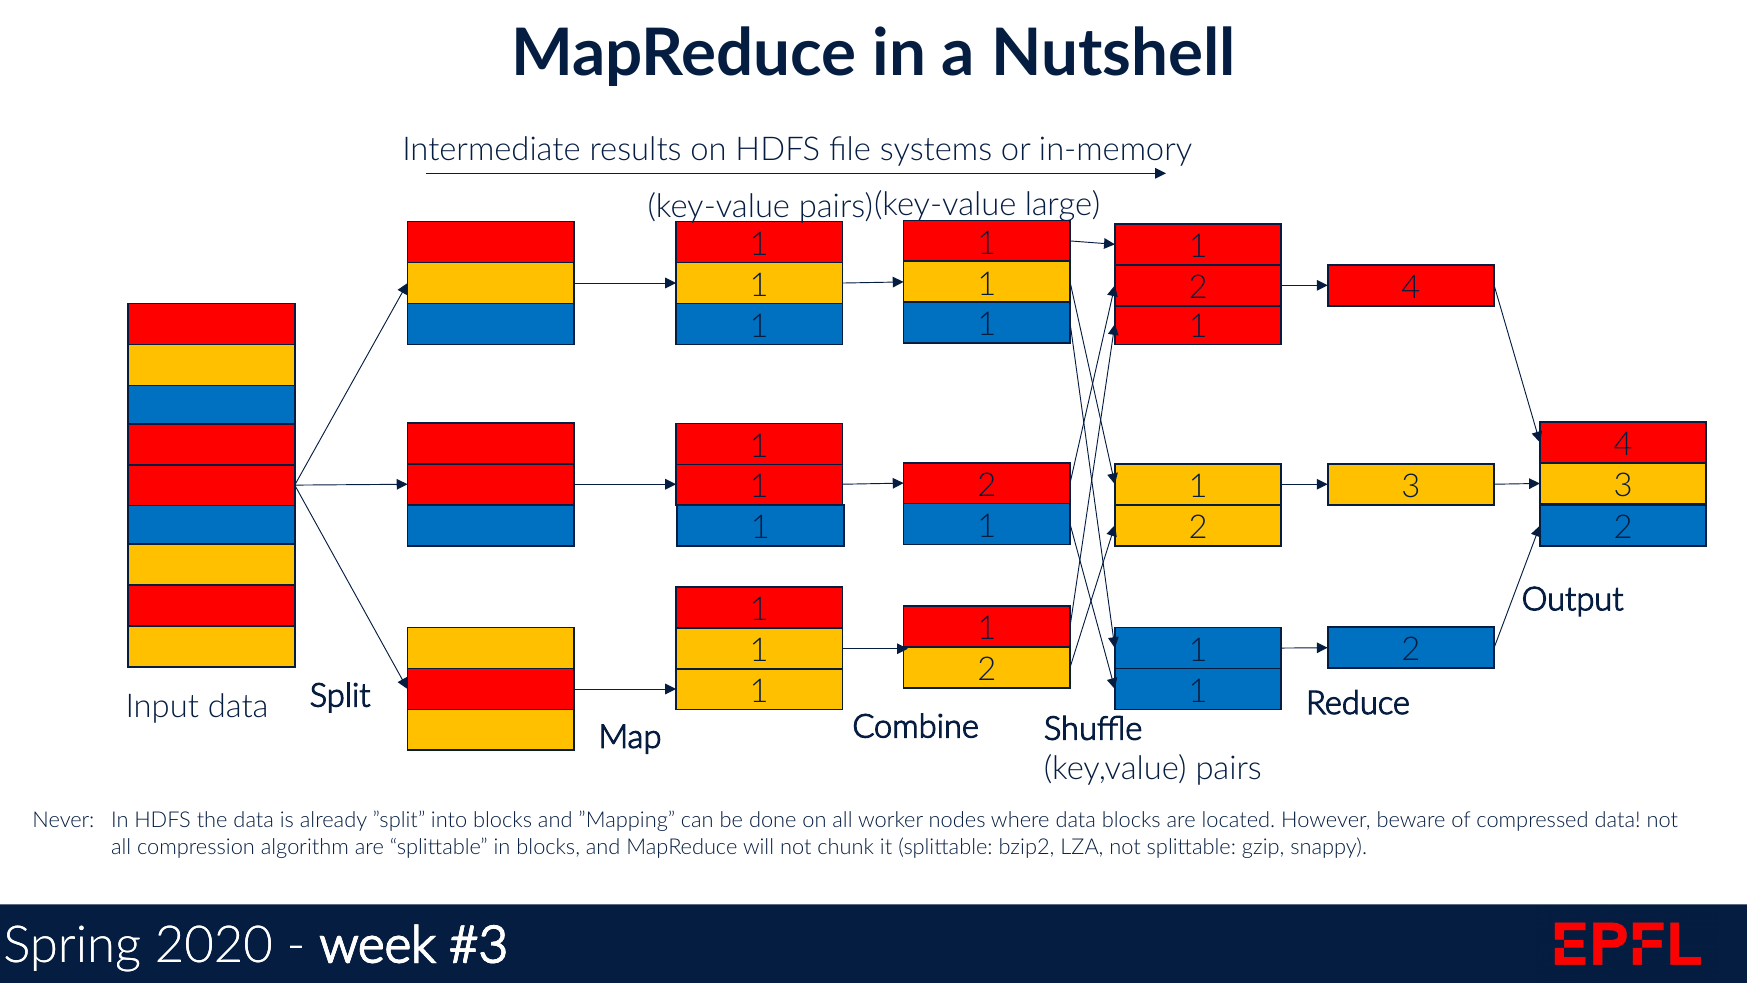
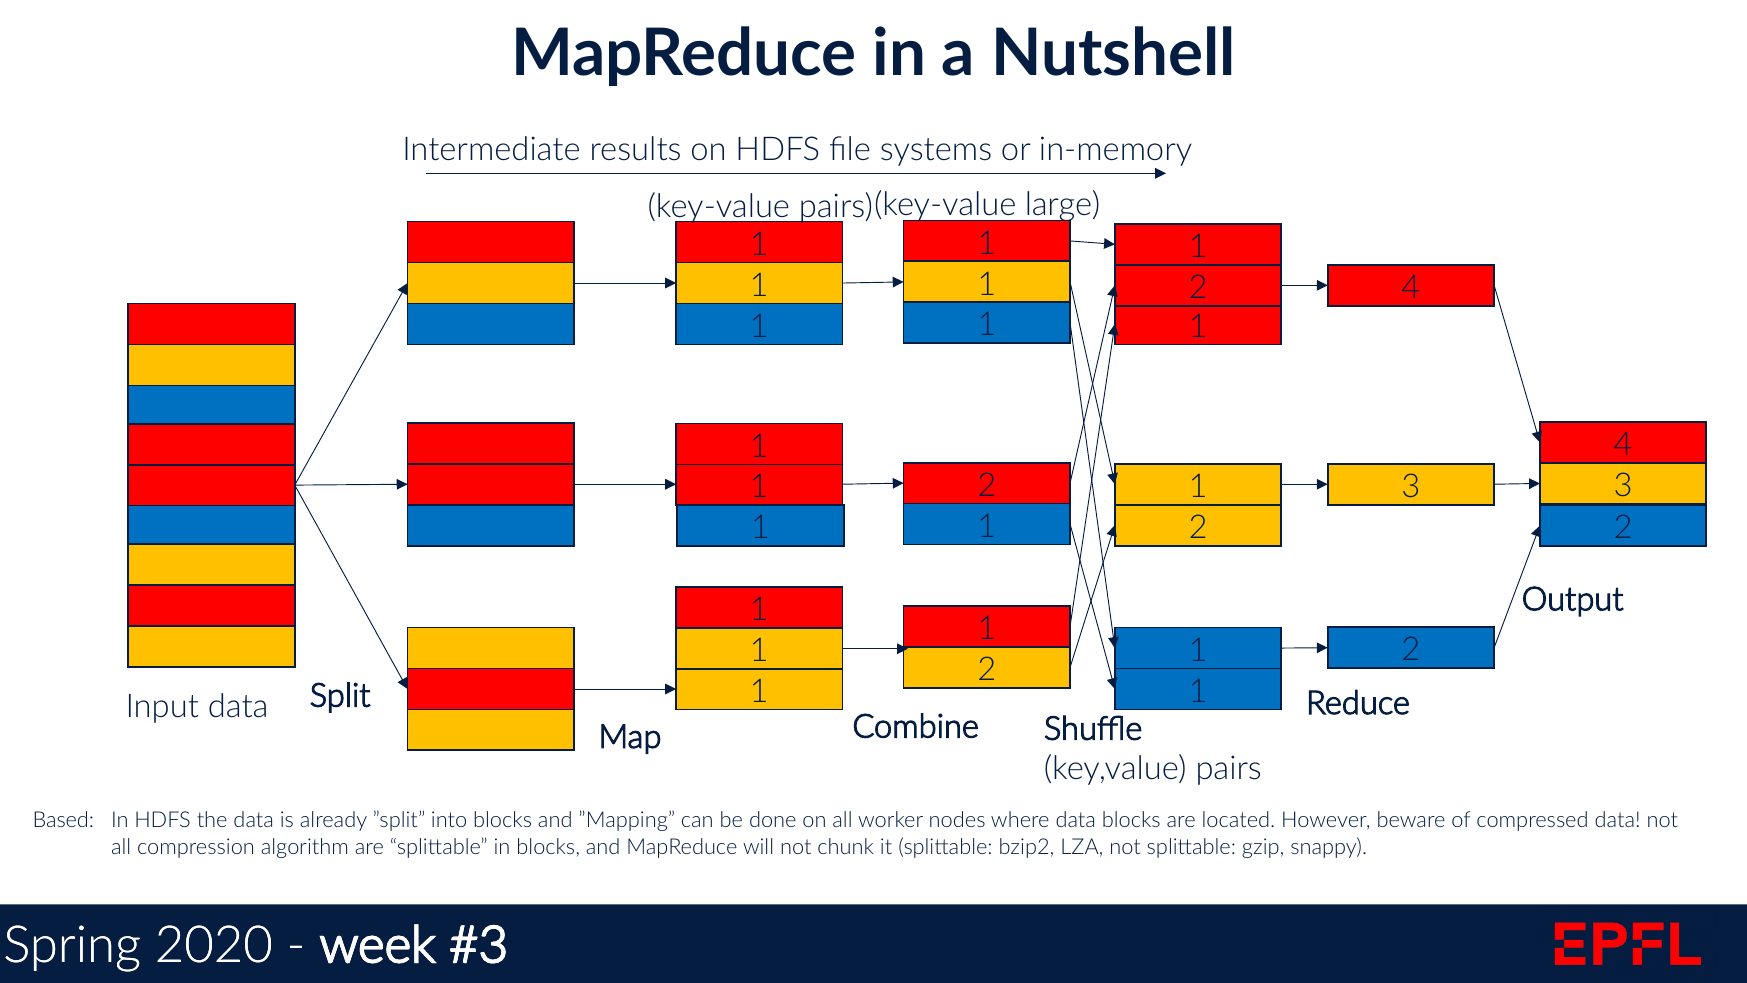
Never: Never -> Based
